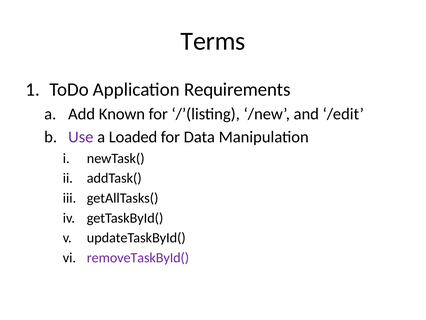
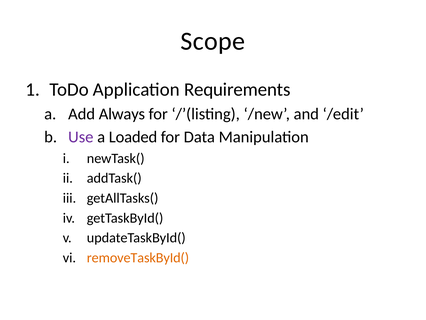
Terms: Terms -> Scope
Known: Known -> Always
removeTaskById( colour: purple -> orange
